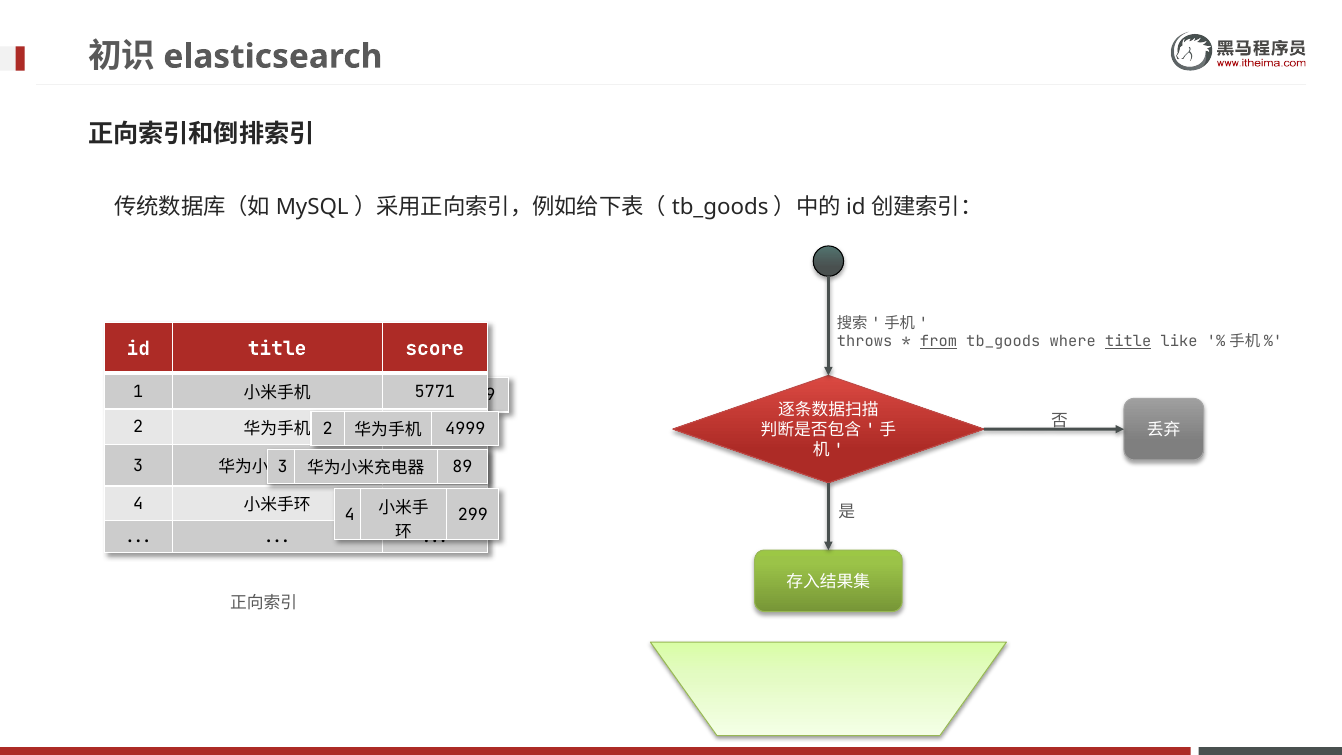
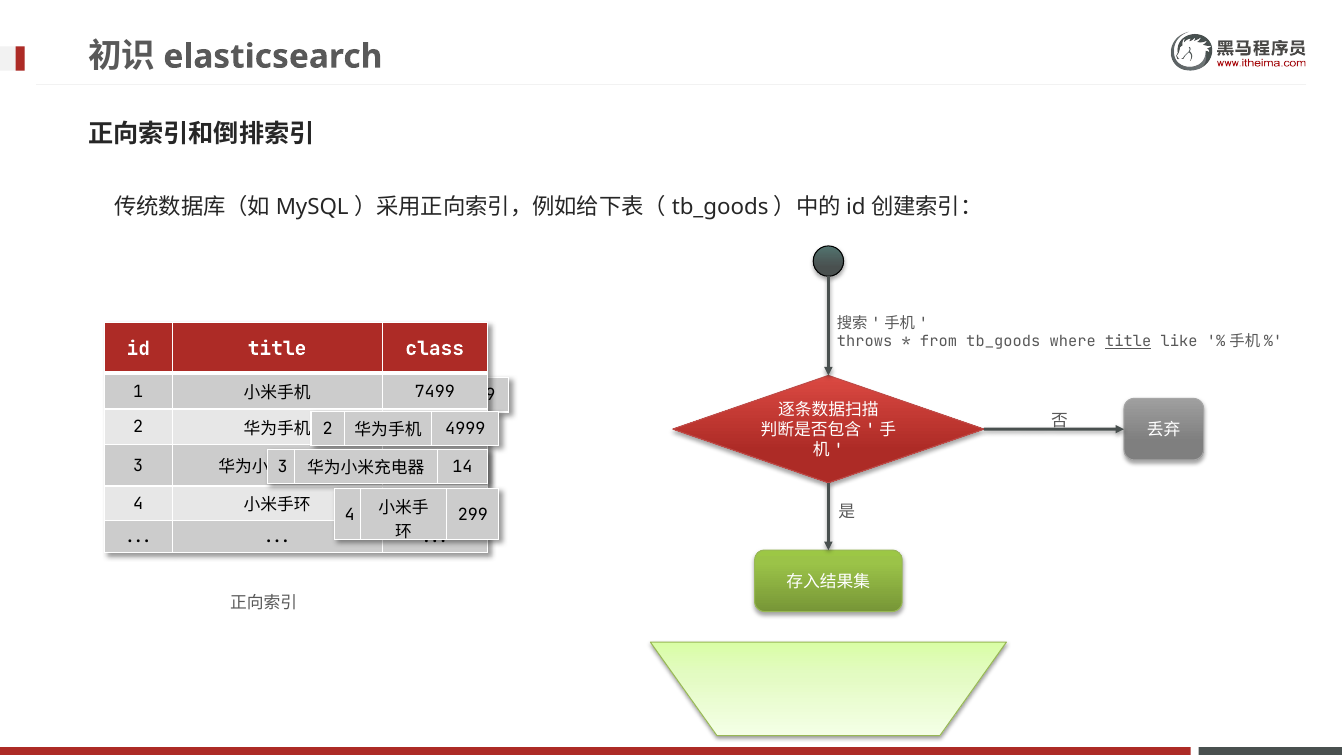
from underline: present -> none
score: score -> class
5771: 5771 -> 7499
89: 89 -> 14
